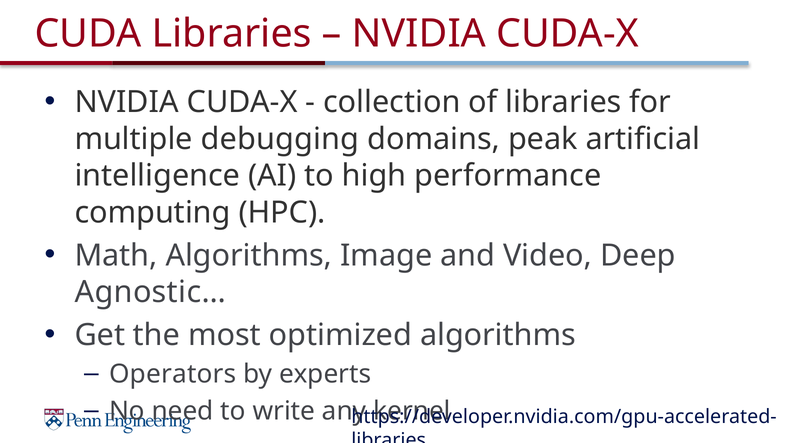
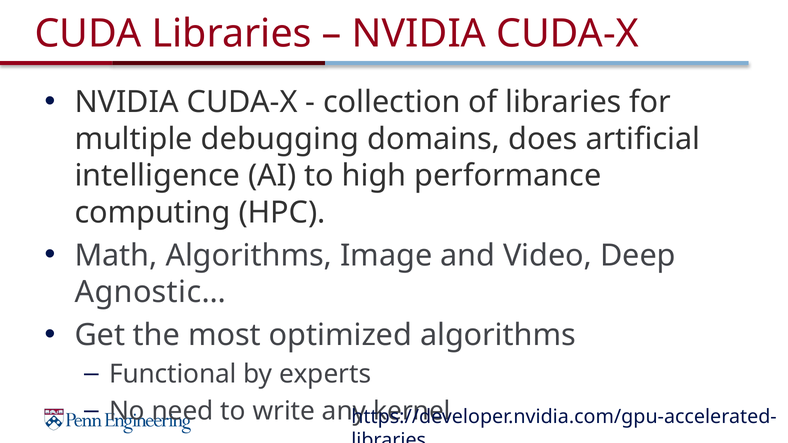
peak: peak -> does
Operators: Operators -> Functional
